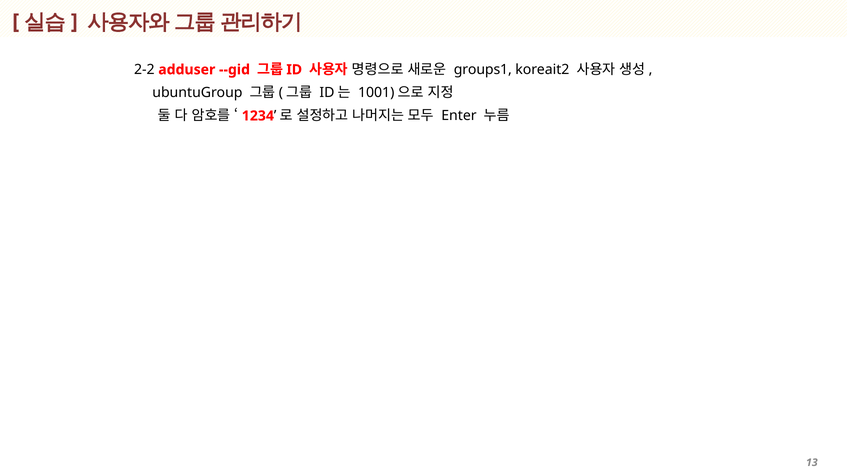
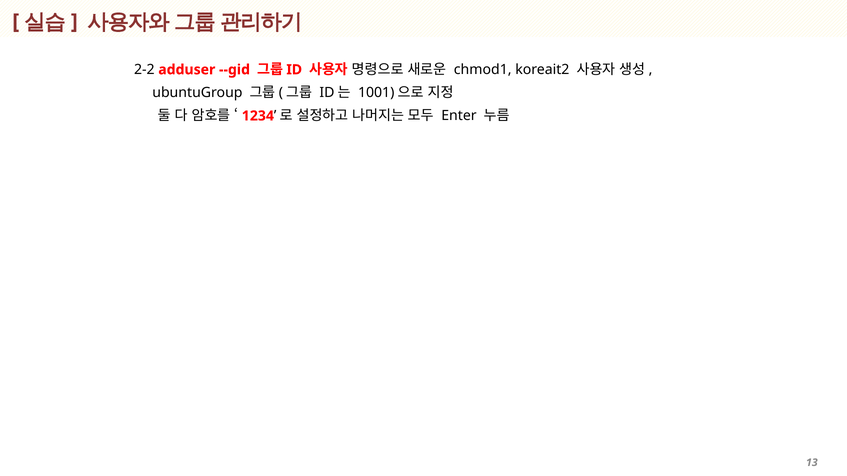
groups1: groups1 -> chmod1
